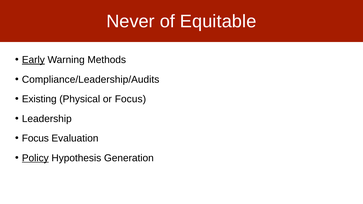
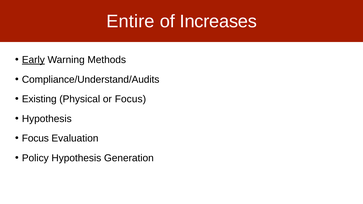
Never: Never -> Entire
Equitable: Equitable -> Increases
Compliance/Leadership/Audits: Compliance/Leadership/Audits -> Compliance/Understand/Audits
Leadership at (47, 119): Leadership -> Hypothesis
Policy underline: present -> none
